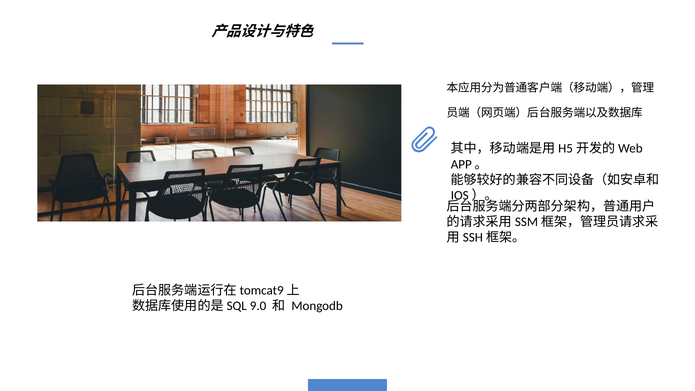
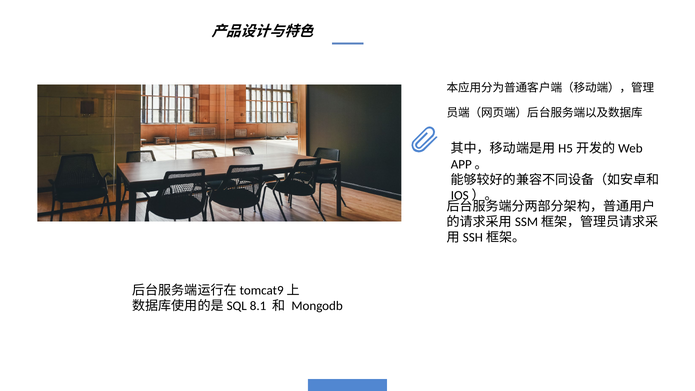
9.0: 9.0 -> 8.1
